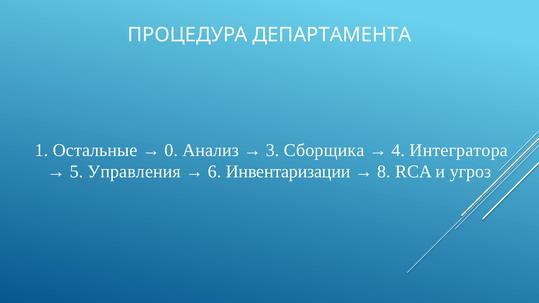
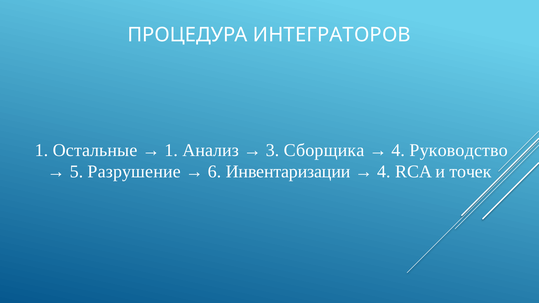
ДЕПАРТАМЕНТА: ДЕПАРТАМЕНТА -> ИНТЕГРАТОРОВ
0 at (171, 150): 0 -> 1
Интегратора: Интегратора -> Руководство
Управления: Управления -> Разрушение
8 at (384, 172): 8 -> 4
угроз: угроз -> точек
